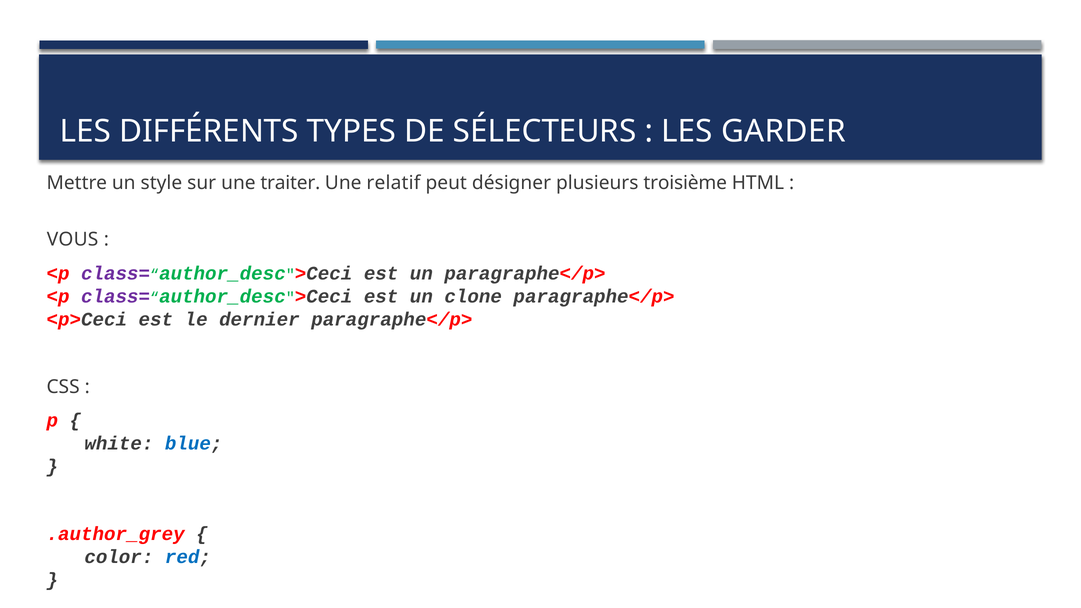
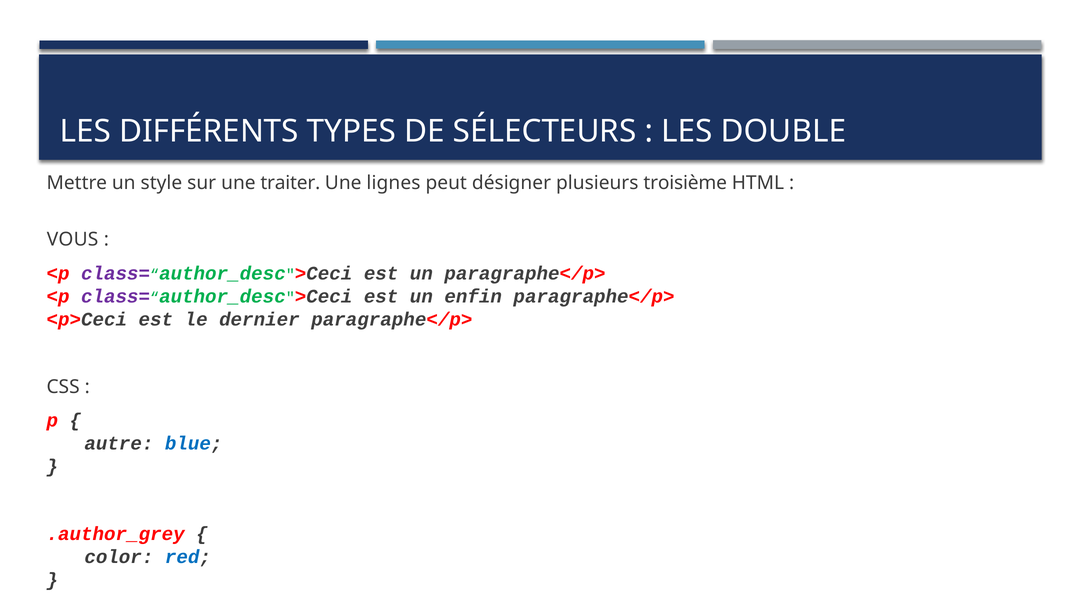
GARDER: GARDER -> DOUBLE
relatif: relatif -> lignes
clone: clone -> enfin
white: white -> autre
